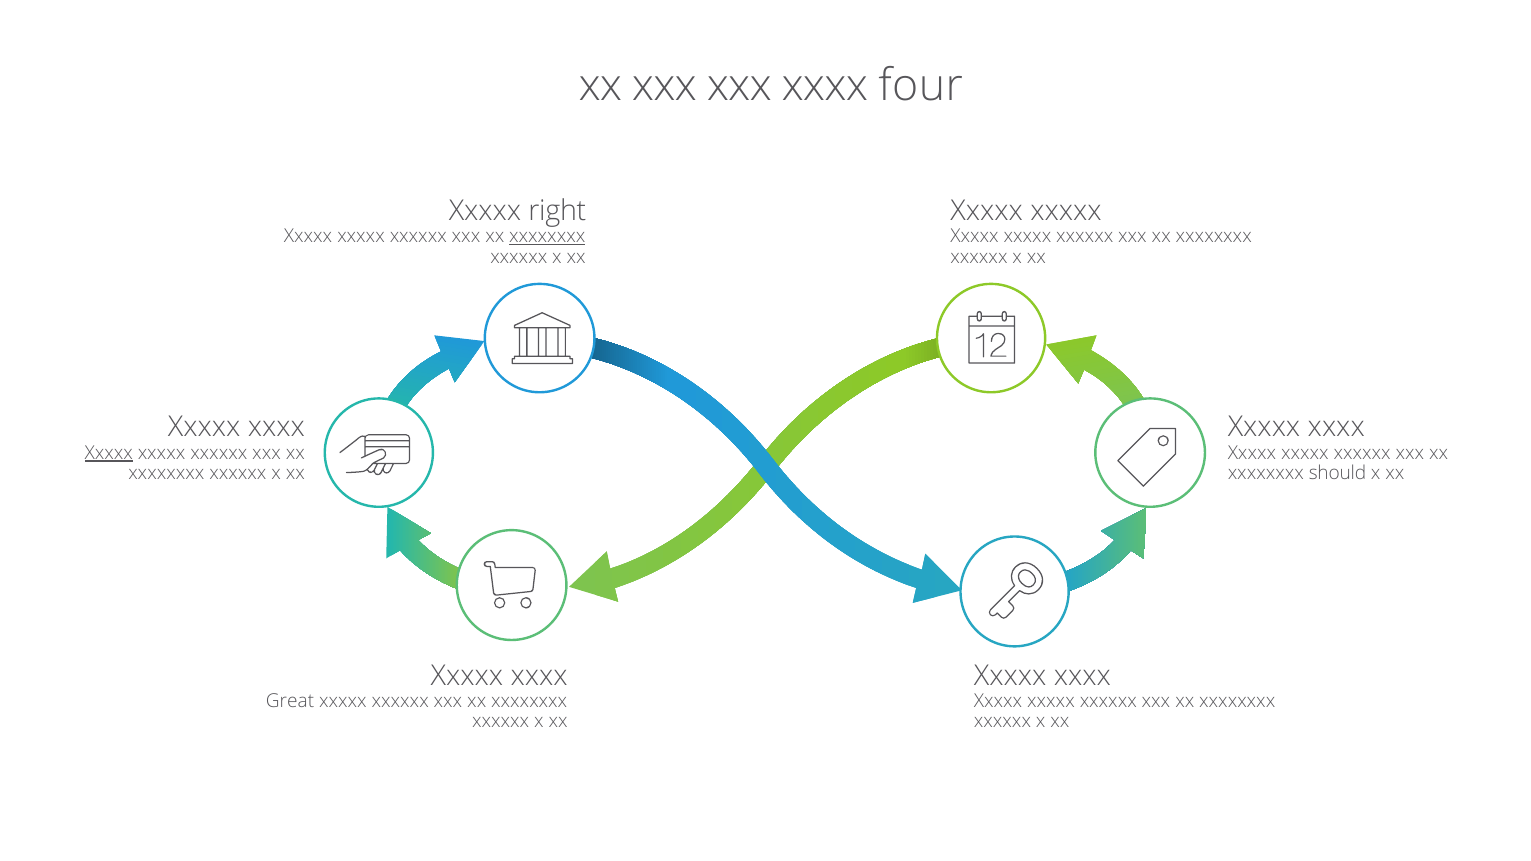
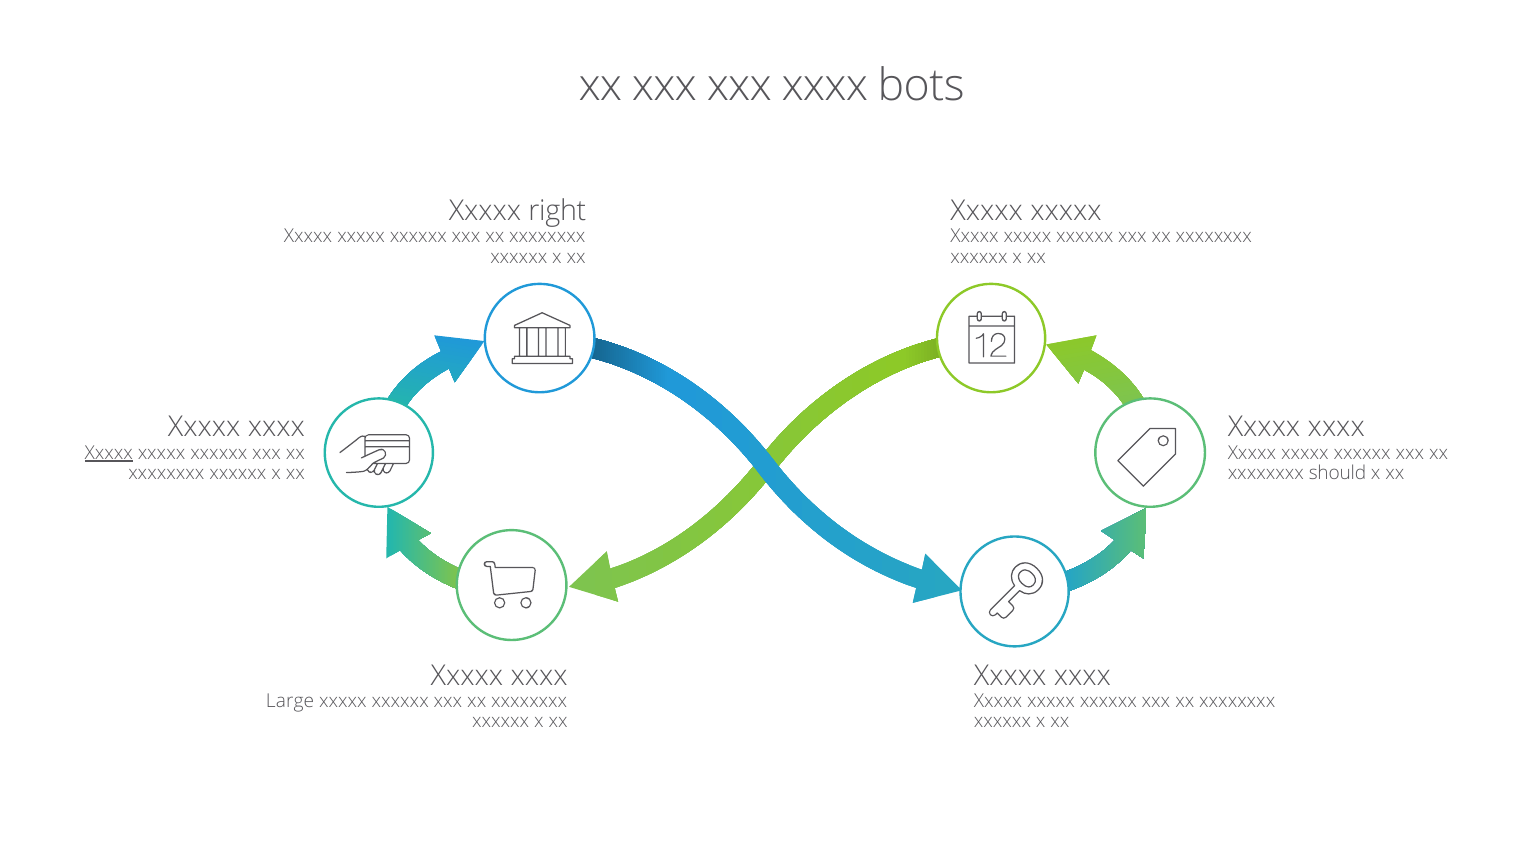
four: four -> bots
xxxxxxxx at (547, 236) underline: present -> none
Great: Great -> Large
